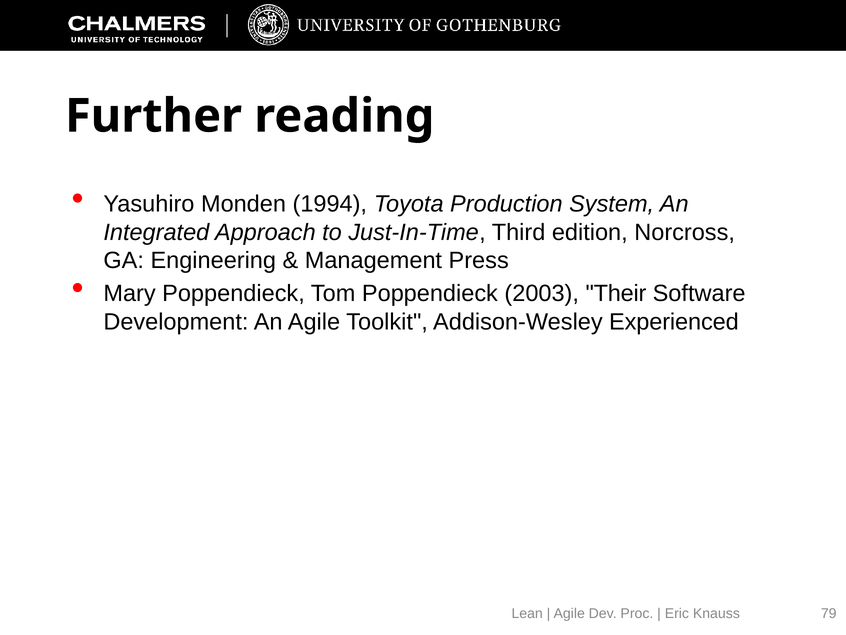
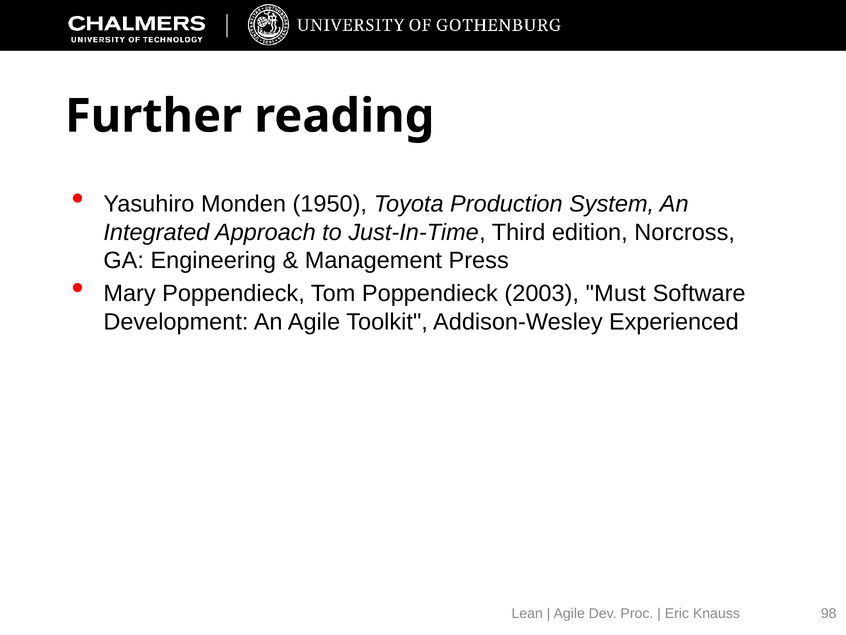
1994: 1994 -> 1950
Their: Their -> Must
79: 79 -> 98
